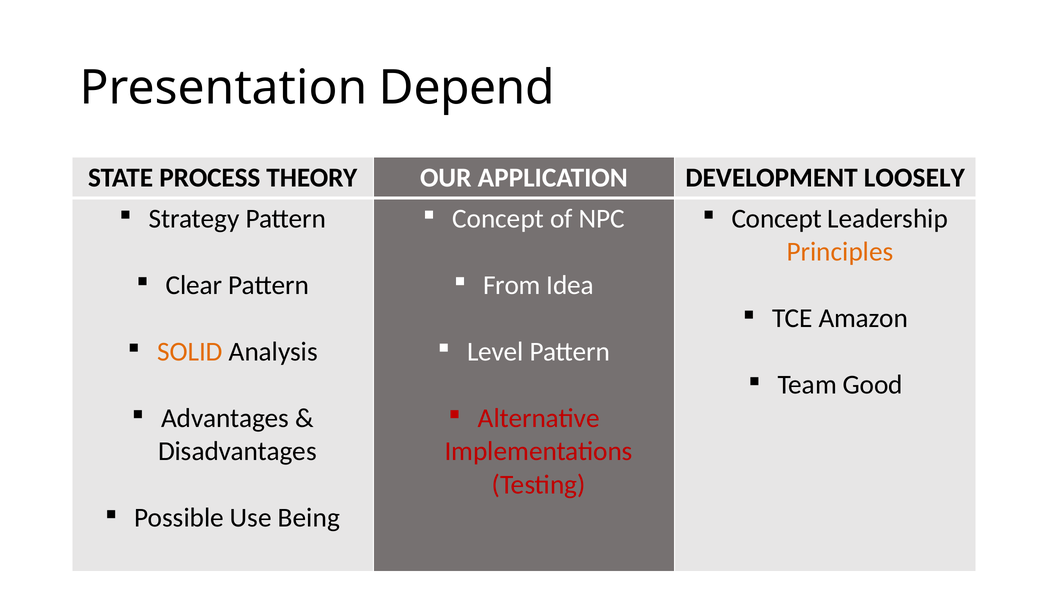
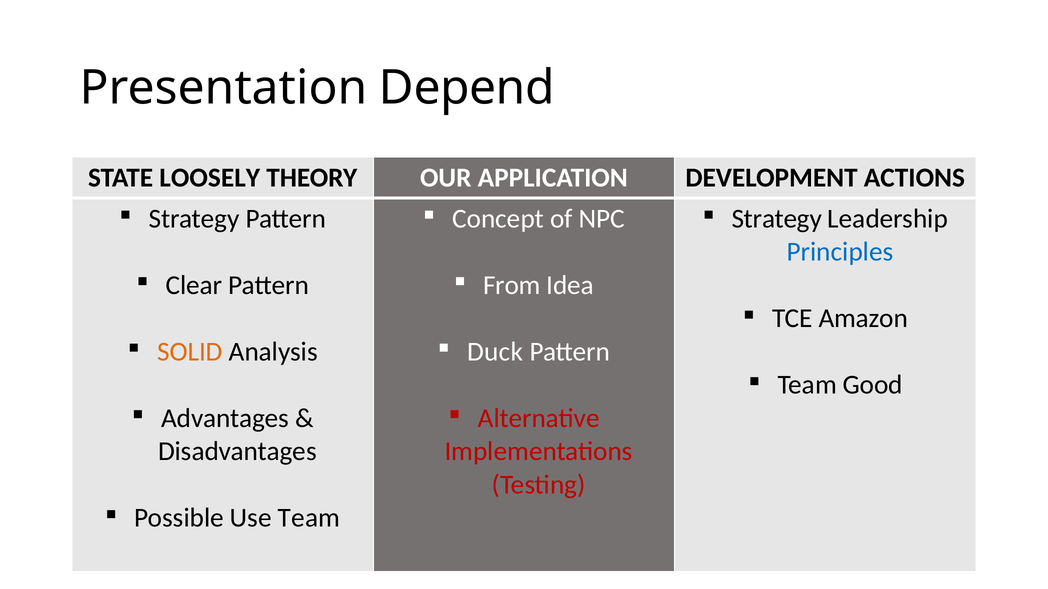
PROCESS: PROCESS -> LOOSELY
LOOSELY: LOOSELY -> ACTIONS
Concept at (777, 219): Concept -> Strategy
Principles colour: orange -> blue
Level: Level -> Duck
Use Being: Being -> Team
